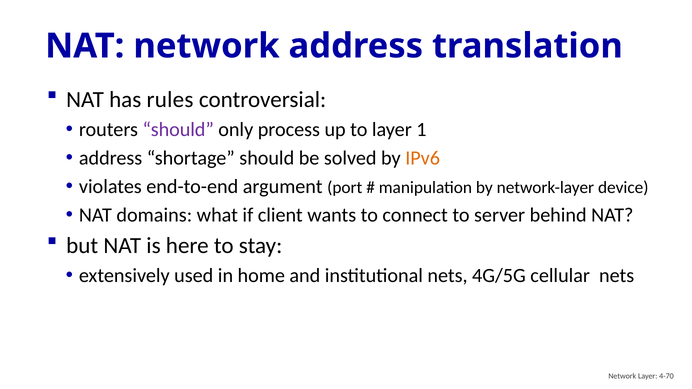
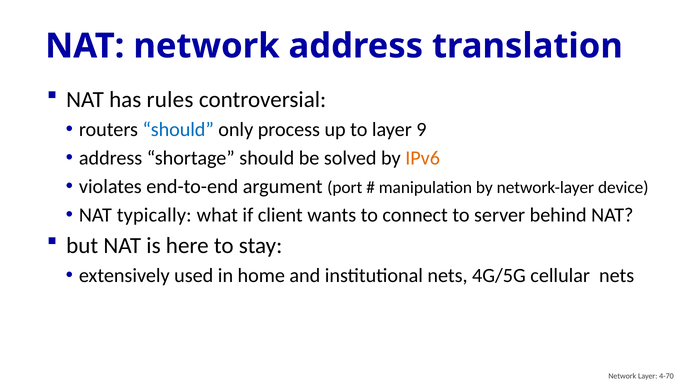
should at (178, 130) colour: purple -> blue
1: 1 -> 9
domains: domains -> typically
